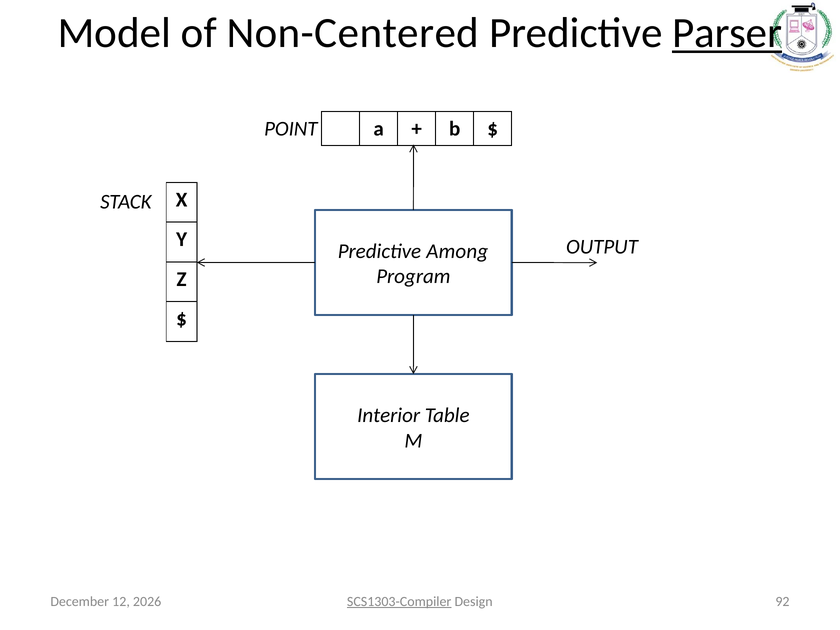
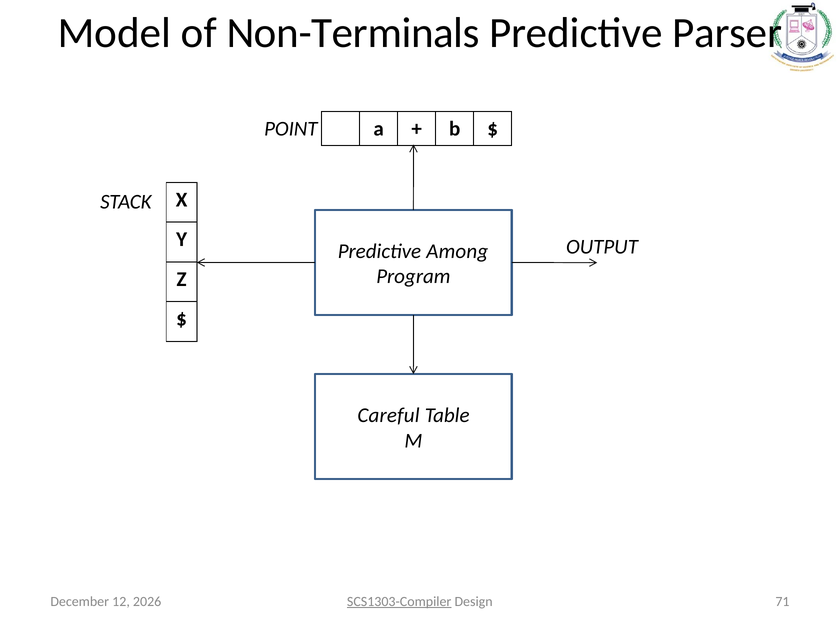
Non-Centered: Non-Centered -> Non-Terminals
Parser underline: present -> none
Interior: Interior -> Careful
92: 92 -> 71
